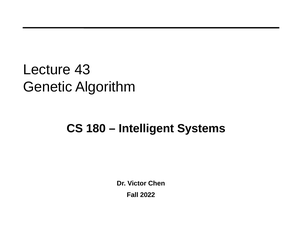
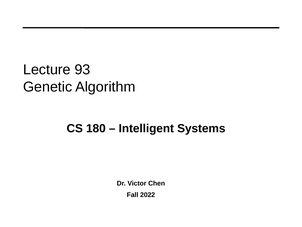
43: 43 -> 93
